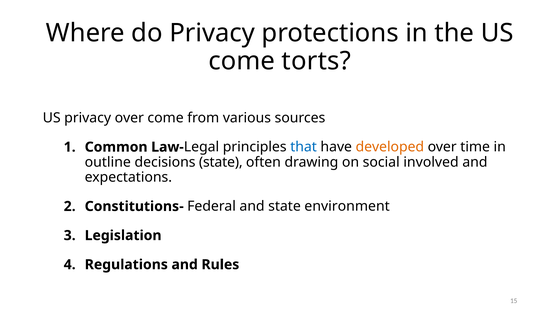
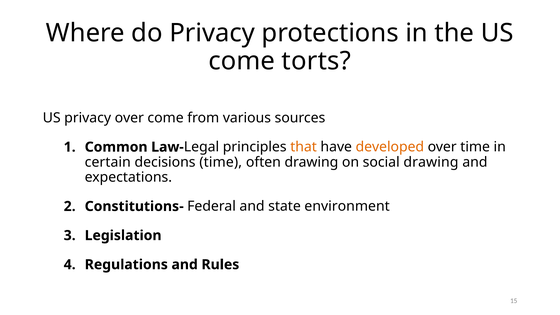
that colour: blue -> orange
outline: outline -> certain
decisions state: state -> time
social involved: involved -> drawing
